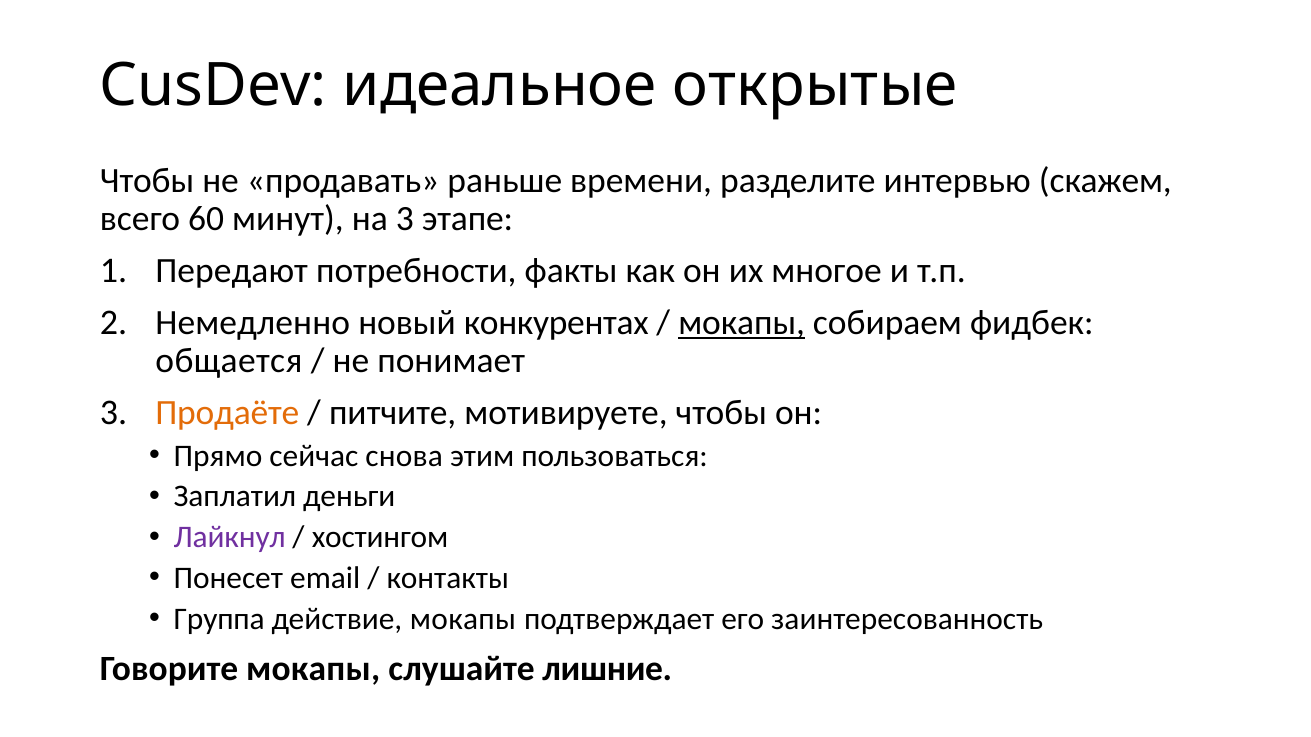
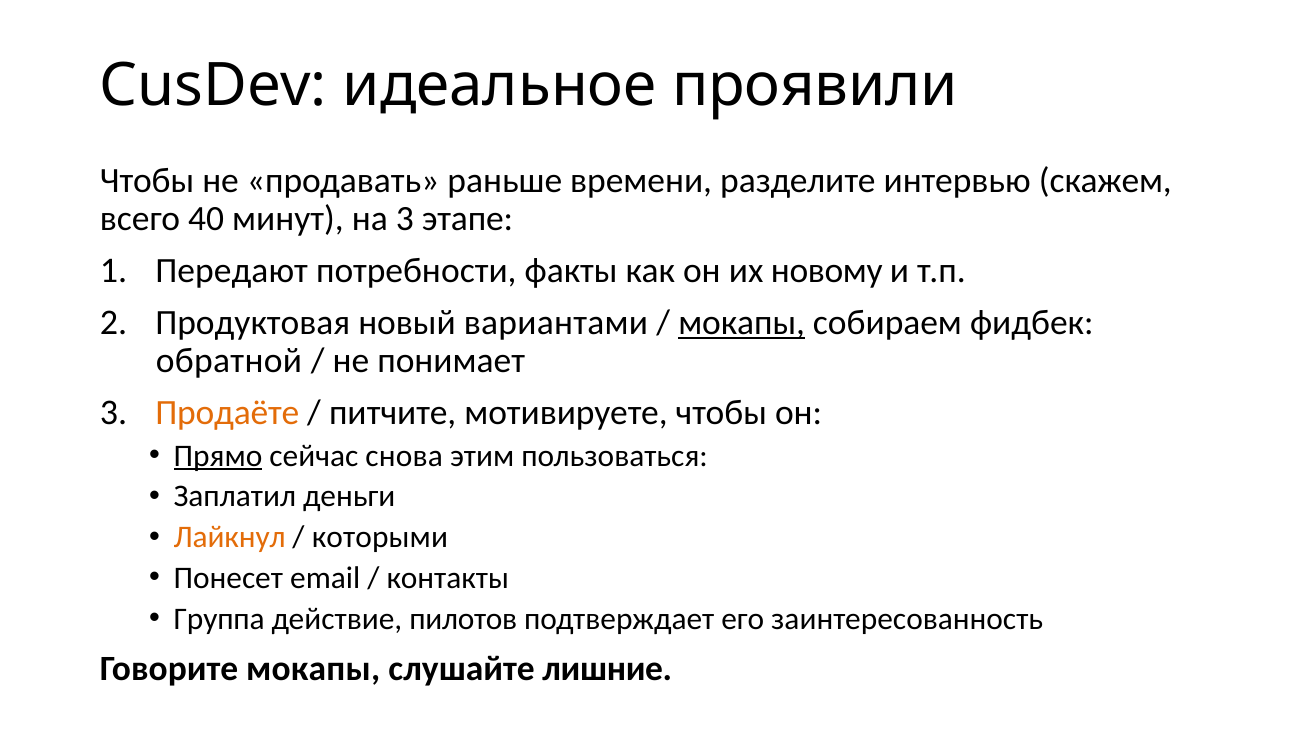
открытые: открытые -> проявили
60: 60 -> 40
многое: многое -> новому
Немедленно: Немедленно -> Продуктовая
конкурентах: конкурентах -> вариантами
общается: общается -> обратной
Прямо underline: none -> present
Лайкнул colour: purple -> orange
хостингом: хостингом -> которыми
действие мокапы: мокапы -> пилотов
